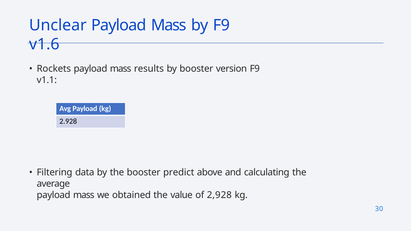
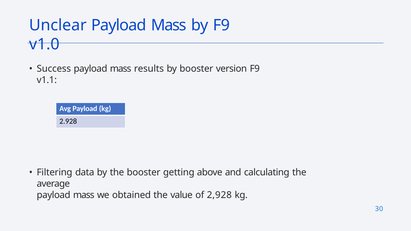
v1.6: v1.6 -> v1.0
Rockets: Rockets -> Success
predict: predict -> getting
